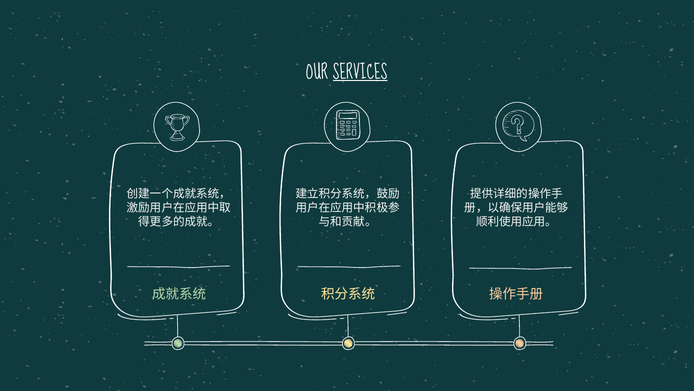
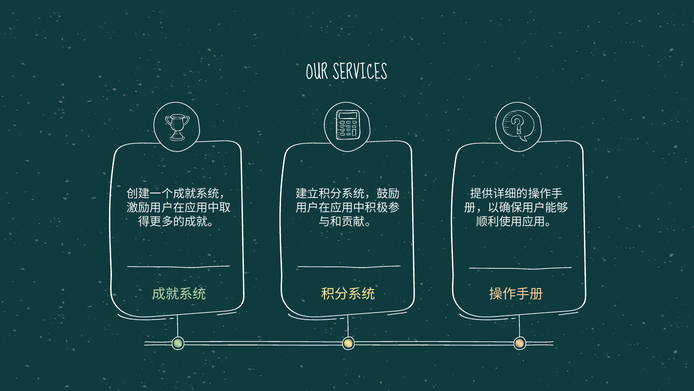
SERVICES underline: present -> none
